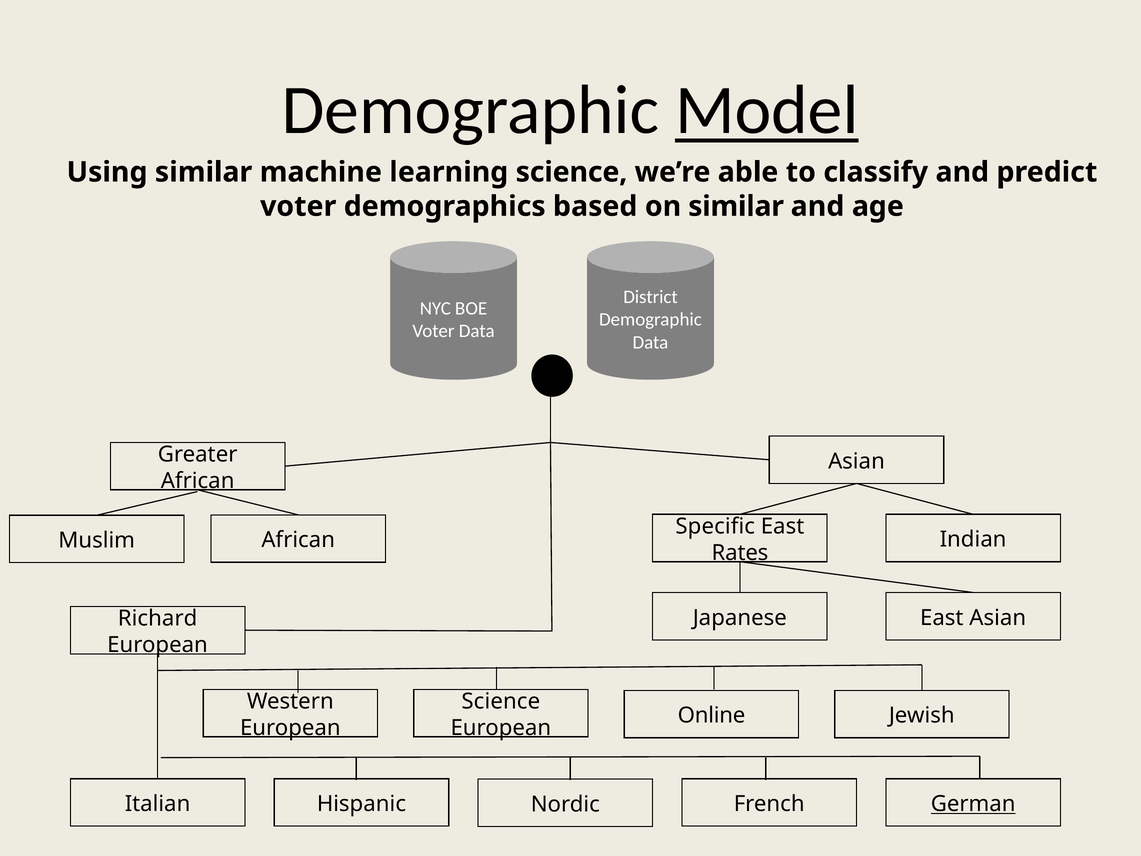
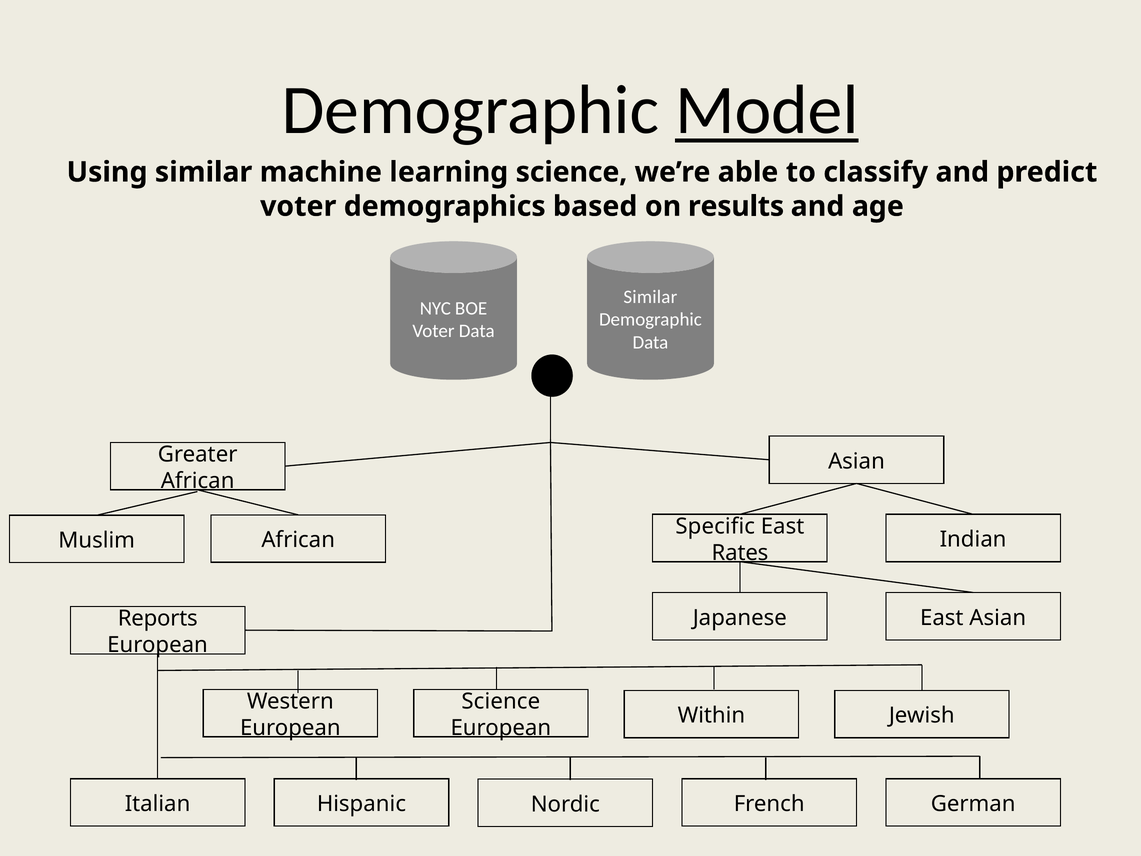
on similar: similar -> results
District at (651, 297): District -> Similar
Richard: Richard -> Reports
Online: Online -> Within
German underline: present -> none
